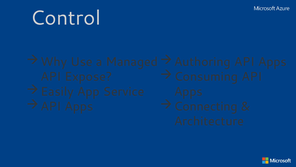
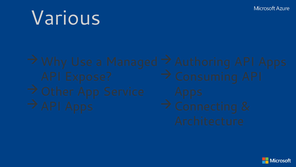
Control: Control -> Various
Easily: Easily -> Other
